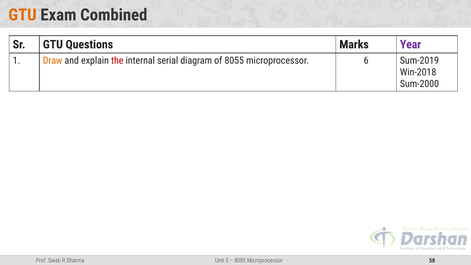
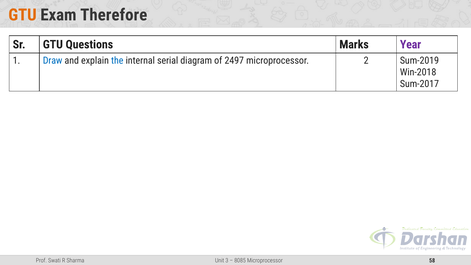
Combined: Combined -> Therefore
Draw colour: orange -> blue
the colour: red -> blue
8055: 8055 -> 2497
6: 6 -> 2
Sum-2000: Sum-2000 -> Sum-2017
